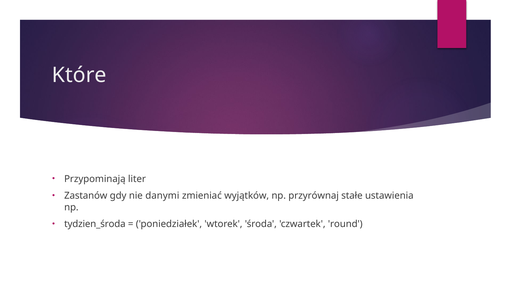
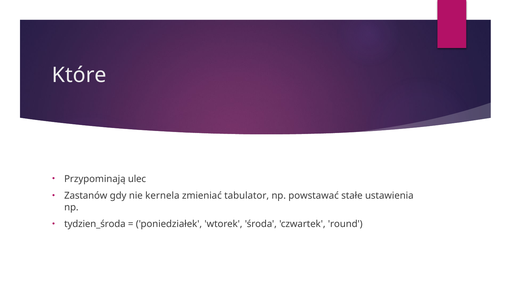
liter: liter -> ulec
danymi: danymi -> kernela
wyjątków: wyjątków -> tabulator
przyrównaj: przyrównaj -> powstawać
